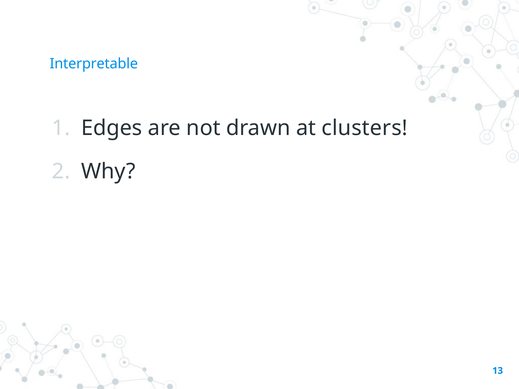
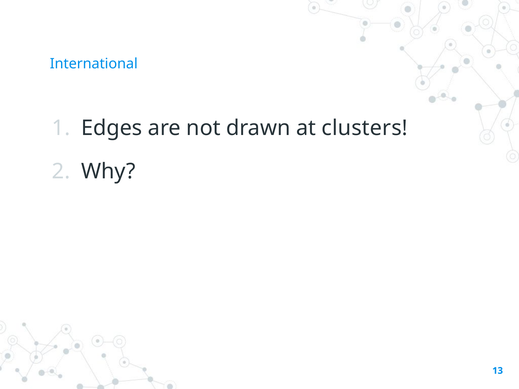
Interpretable: Interpretable -> International
